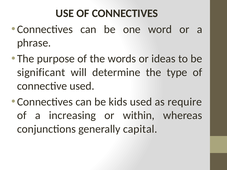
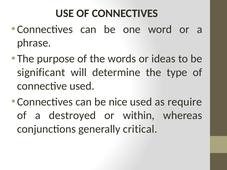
kids: kids -> nice
increasing: increasing -> destroyed
capital: capital -> critical
